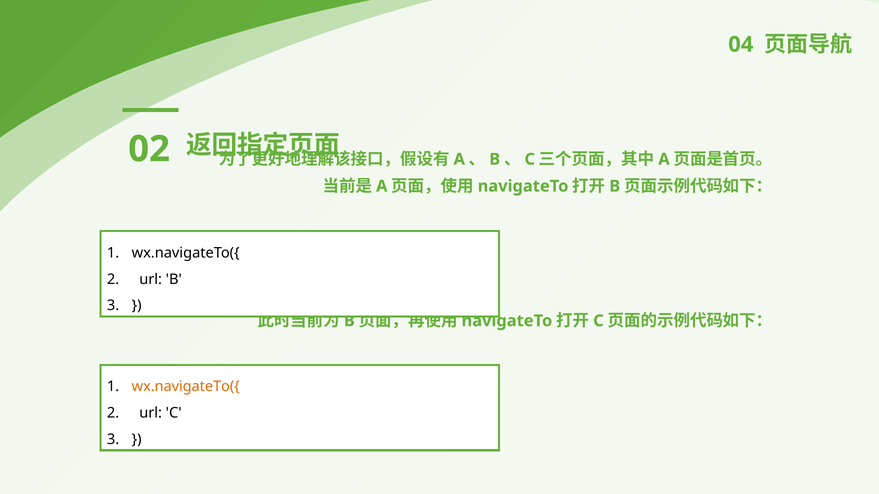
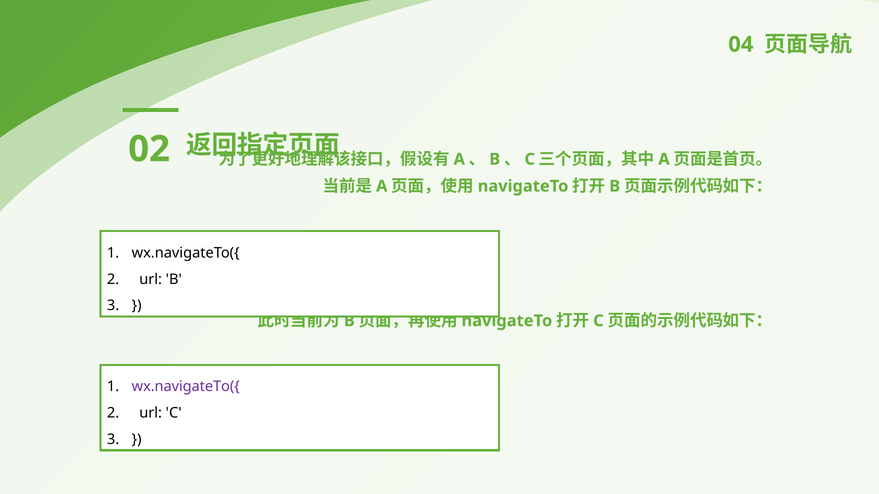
wx.navigateTo({ at (186, 387) colour: orange -> purple
